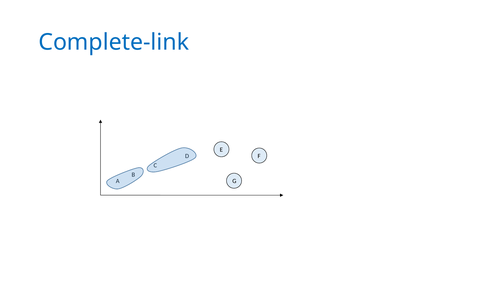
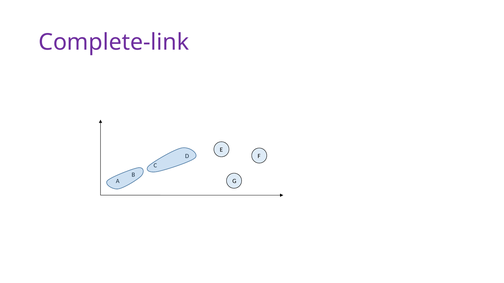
Complete-link colour: blue -> purple
